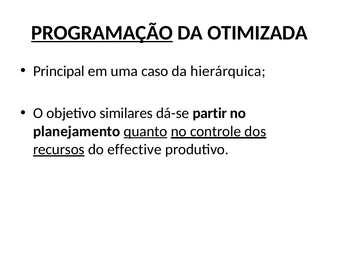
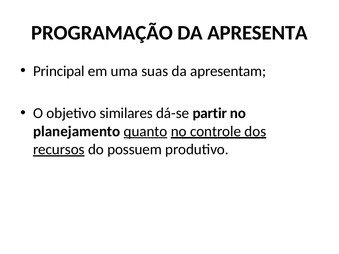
PROGRAMAÇÃO underline: present -> none
OTIMIZADA: OTIMIZADA -> APRESENTA
caso: caso -> suas
hierárquica: hierárquica -> apresentam
effective: effective -> possuem
